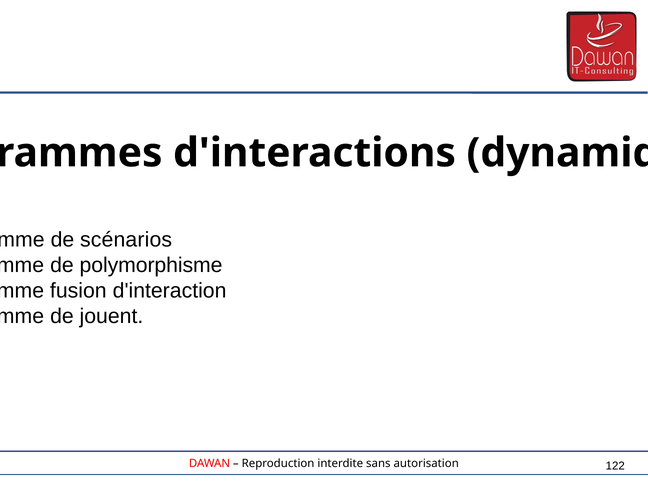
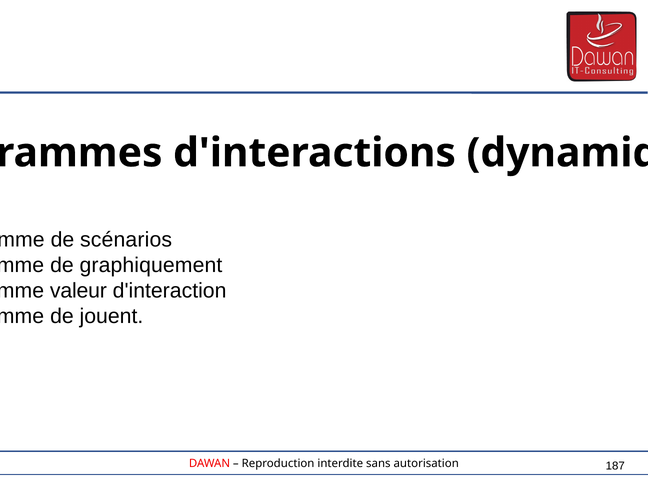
polymorphisme: polymorphisme -> graphiquement
fusion: fusion -> valeur
122: 122 -> 187
